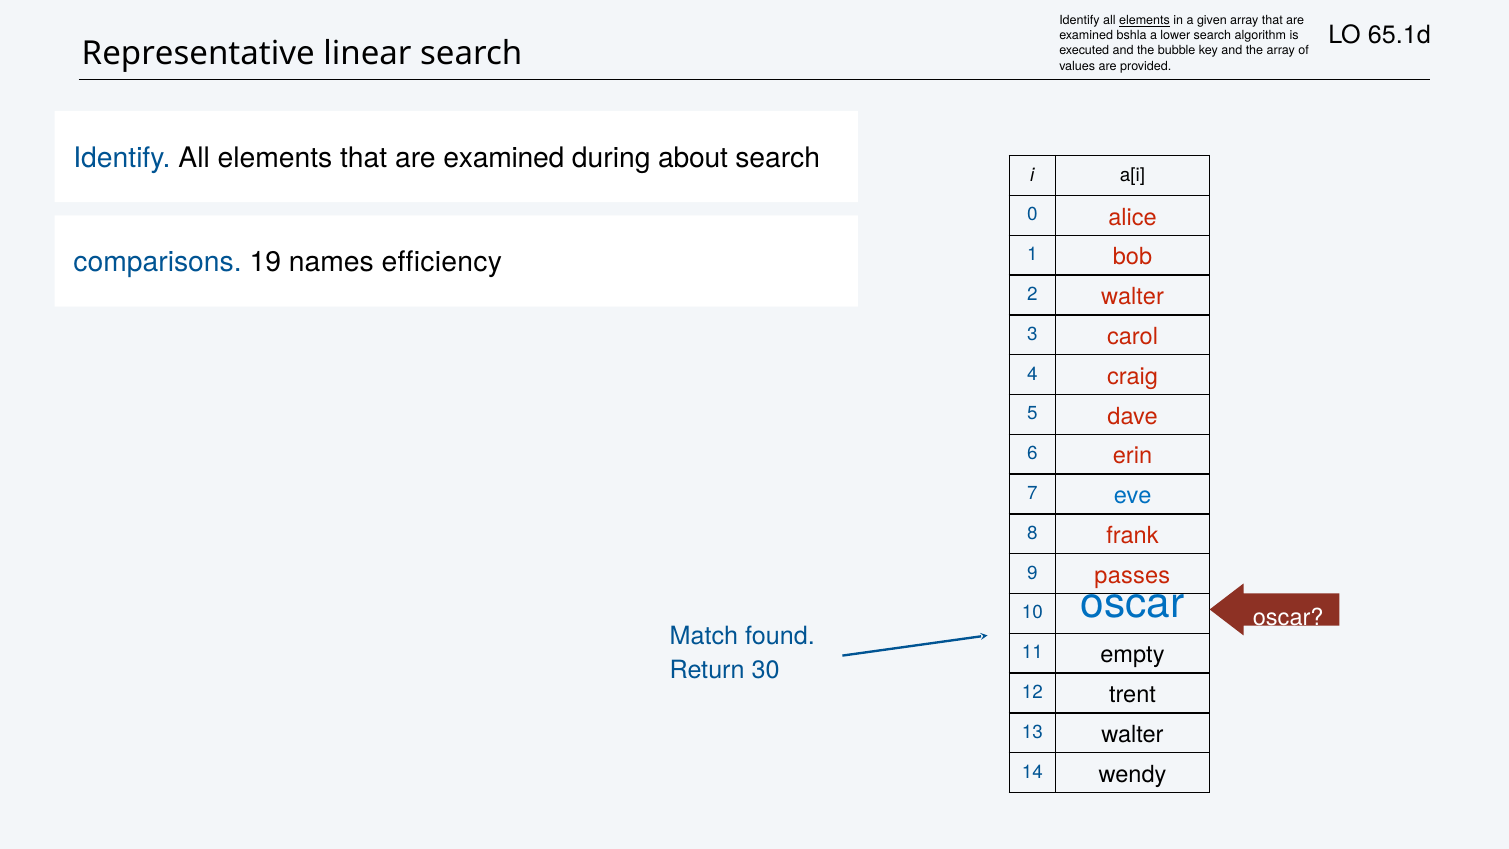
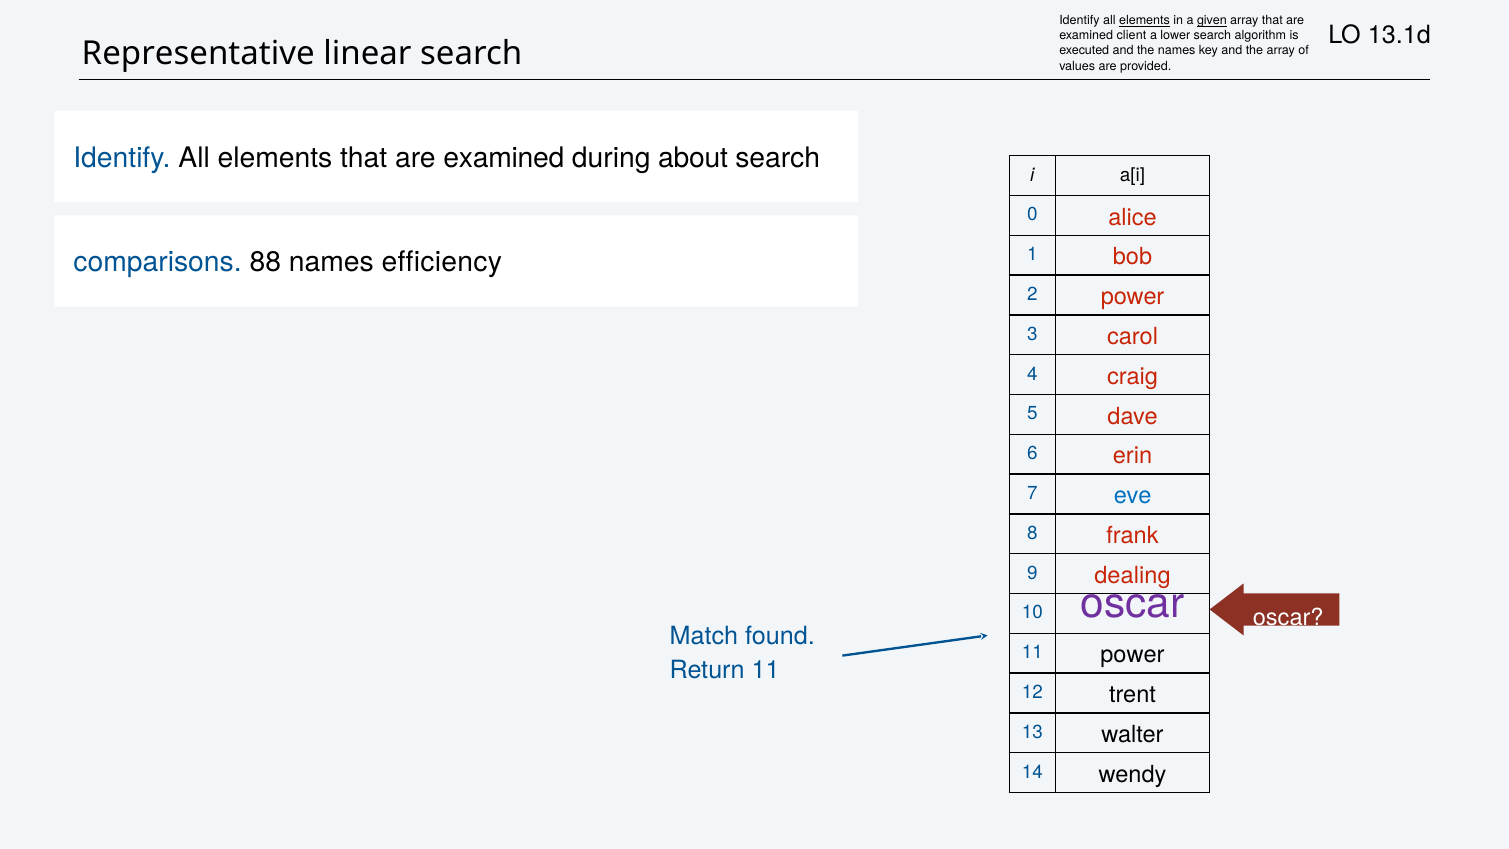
given underline: none -> present
65.1d: 65.1d -> 13.1d
bshla: bshla -> client
the bubble: bubble -> names
19: 19 -> 88
2 walter: walter -> power
passes: passes -> dealing
oscar at (1132, 604) colour: blue -> purple
11 empty: empty -> power
Return 30: 30 -> 11
